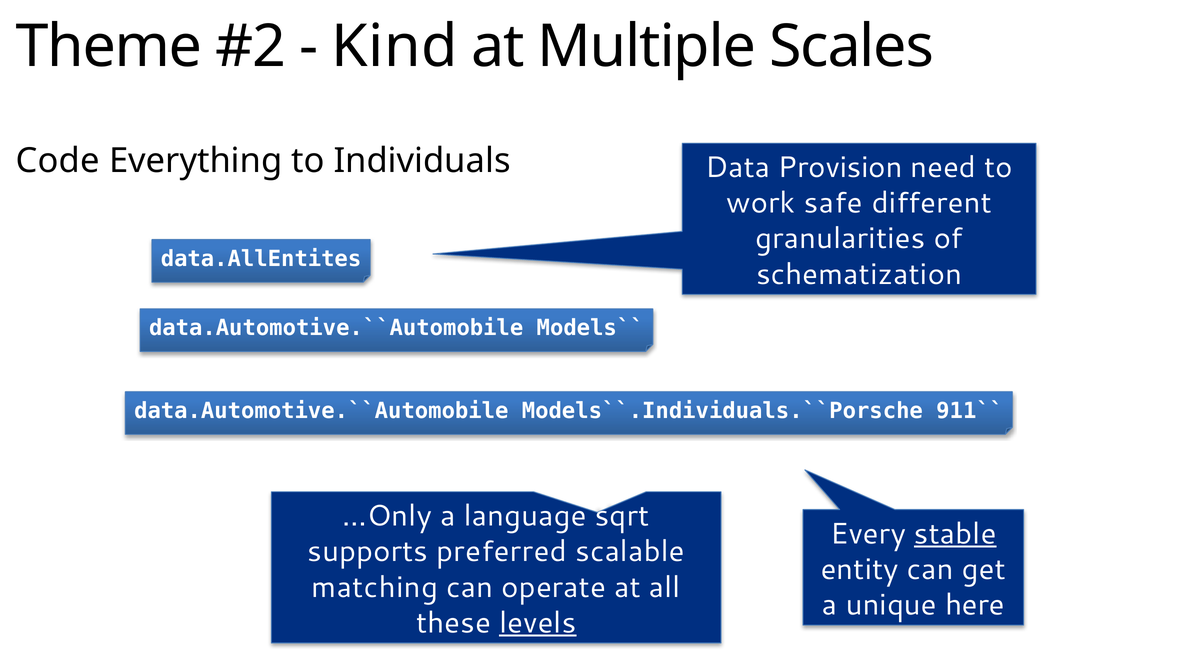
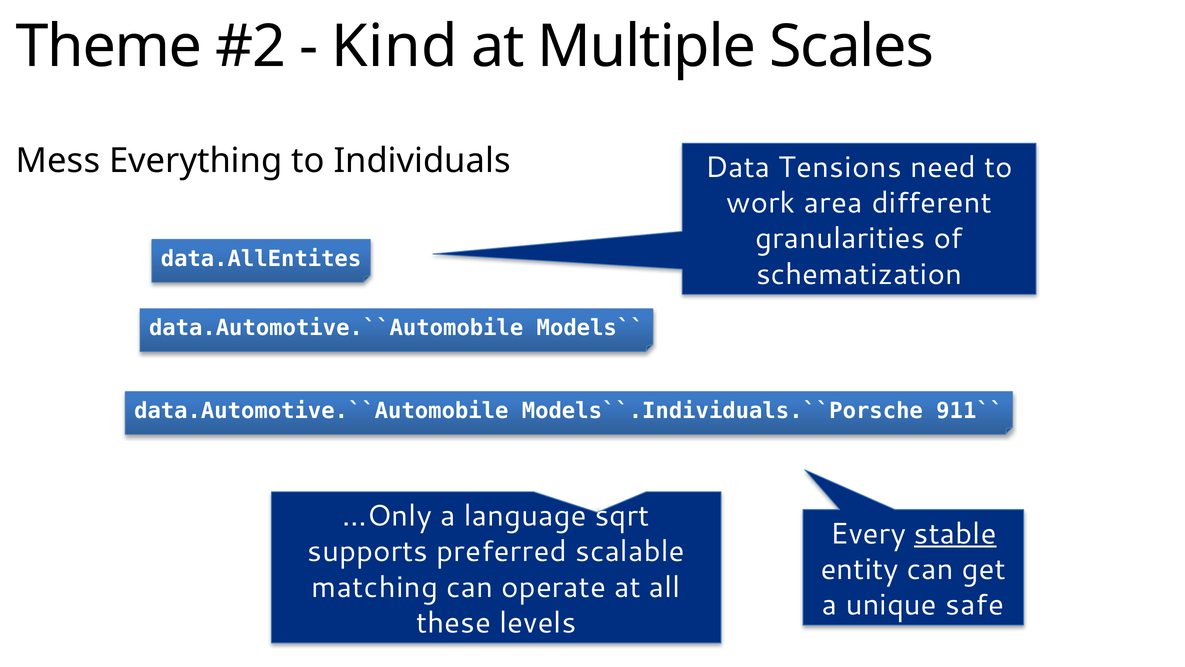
Code: Code -> Mess
Provision: Provision -> Tensions
safe: safe -> area
here: here -> safe
levels underline: present -> none
